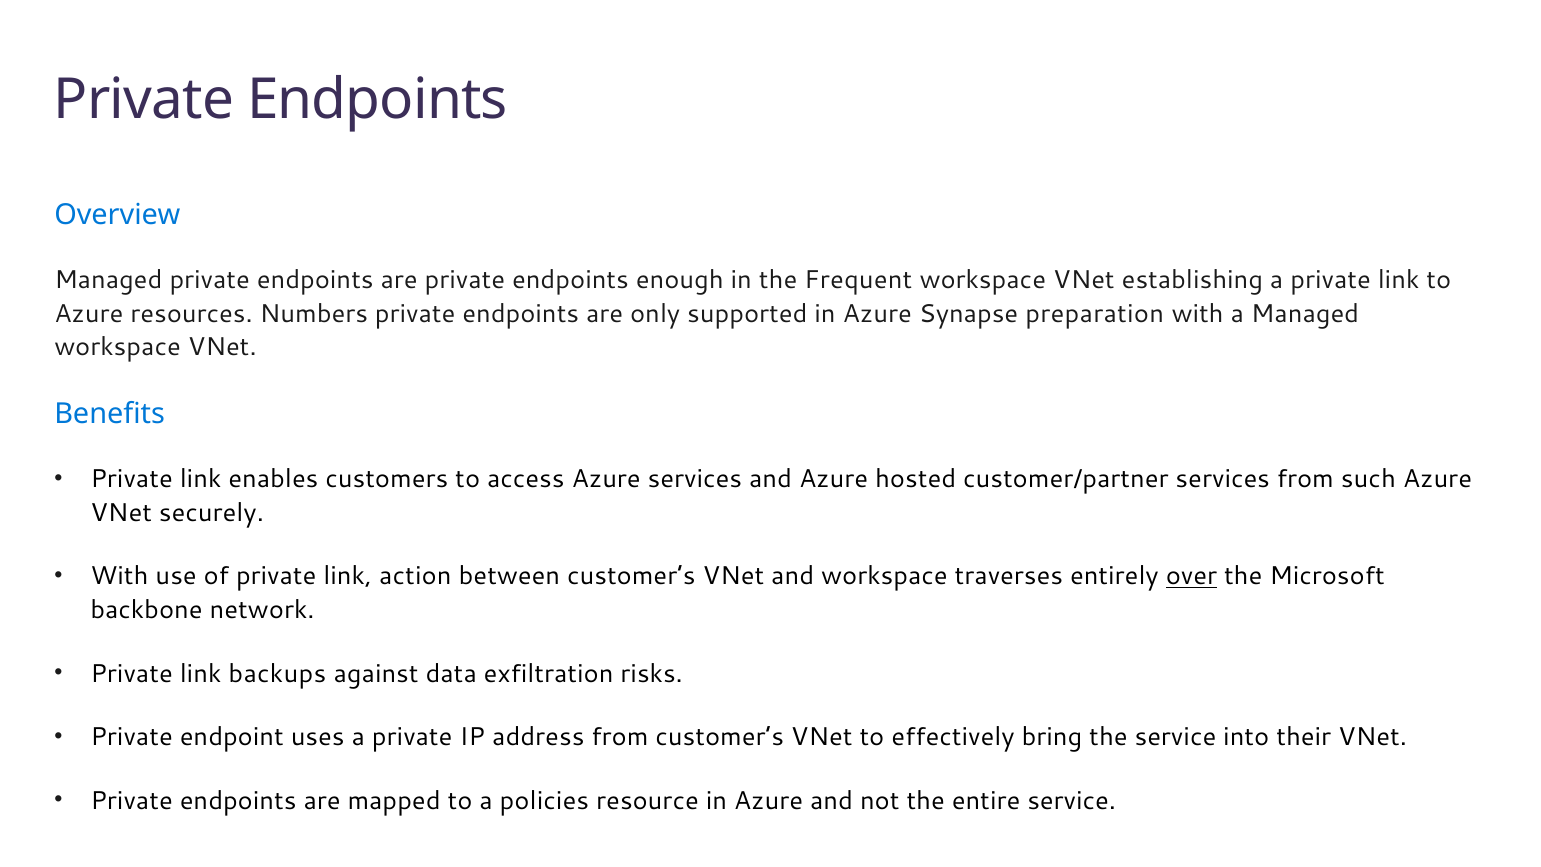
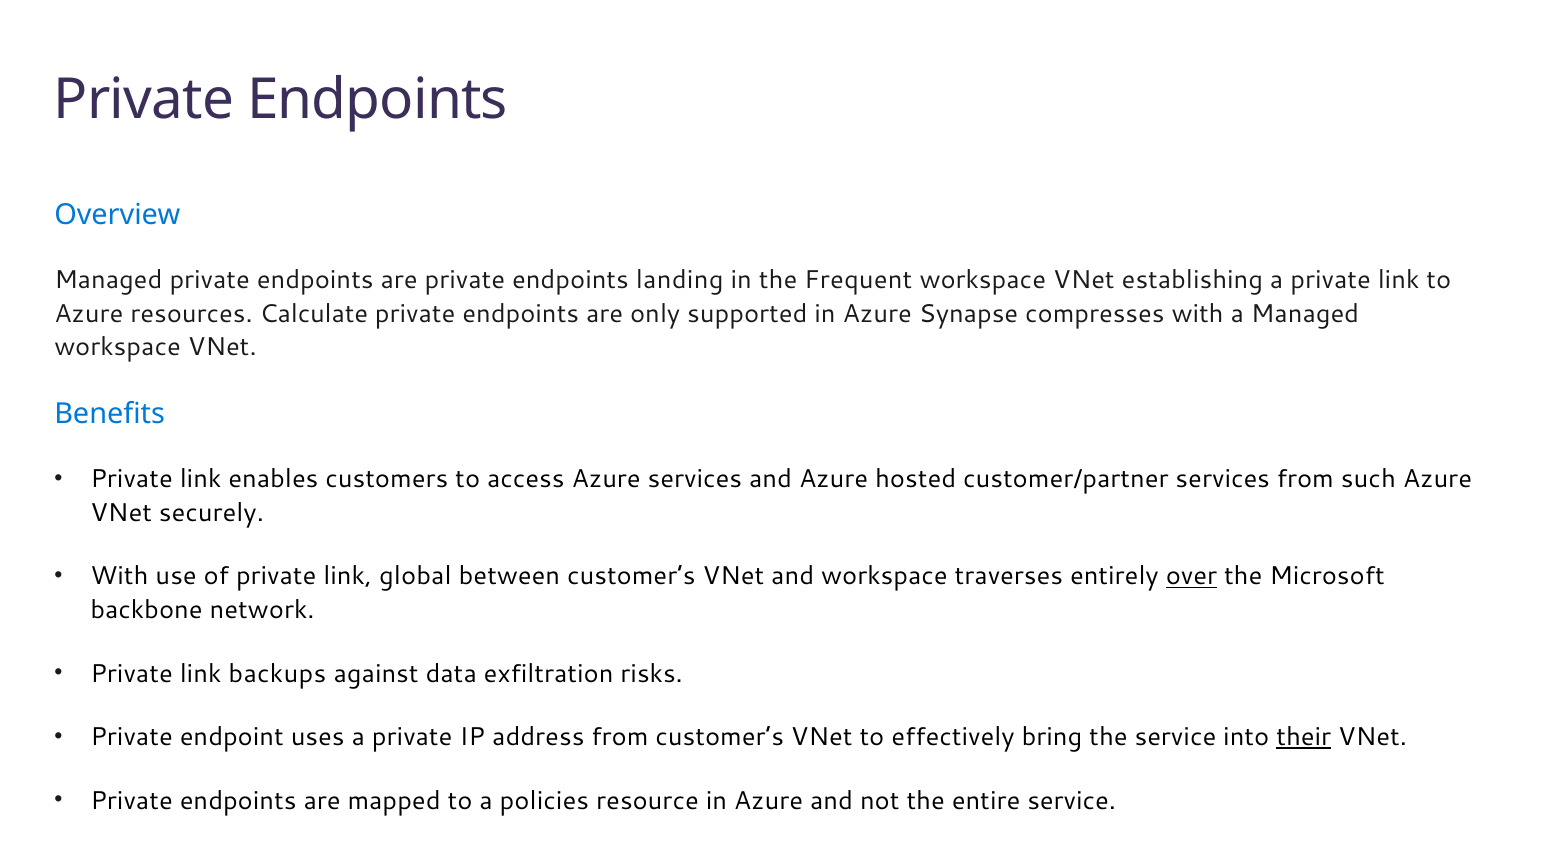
enough: enough -> landing
Numbers: Numbers -> Calculate
preparation: preparation -> compresses
action: action -> global
their underline: none -> present
